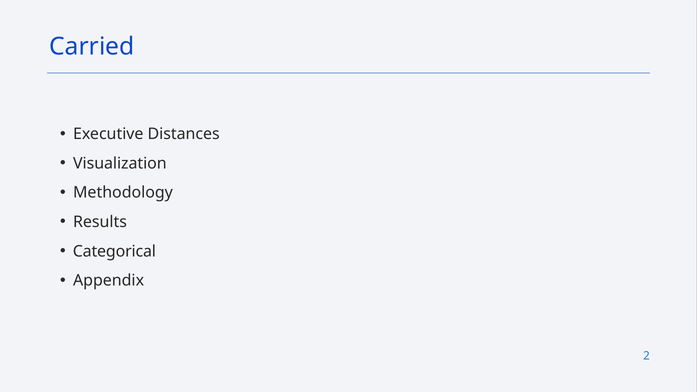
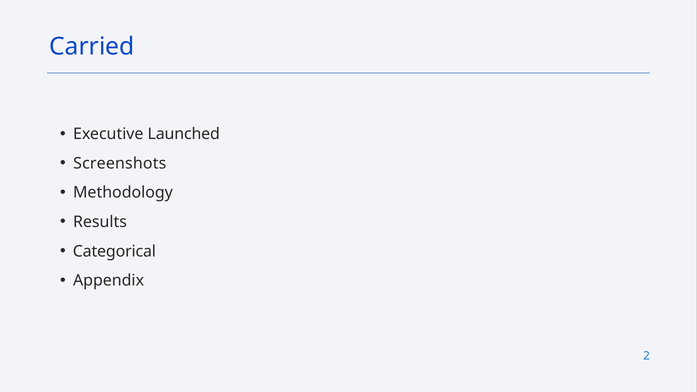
Distances: Distances -> Launched
Visualization: Visualization -> Screenshots
